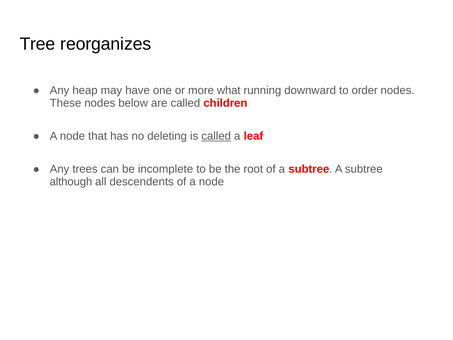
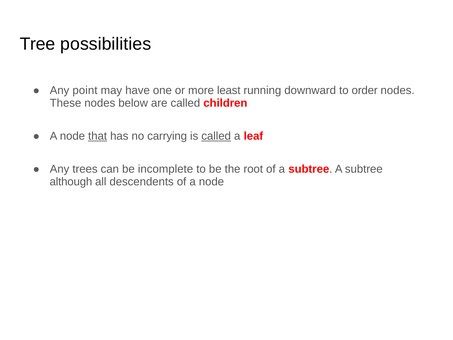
reorganizes: reorganizes -> possibilities
heap: heap -> point
what: what -> least
that underline: none -> present
deleting: deleting -> carrying
